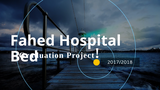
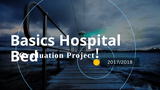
Fahed: Fahed -> Basics
